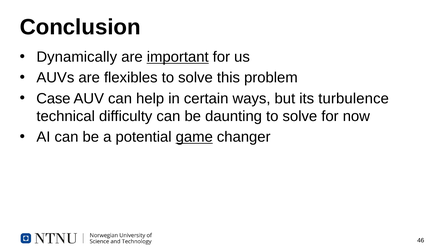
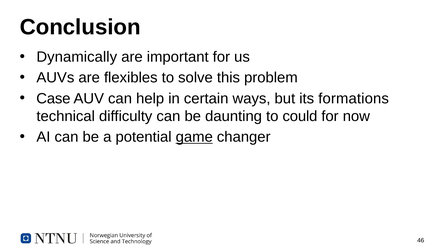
important underline: present -> none
turbulence: turbulence -> formations
daunting to solve: solve -> could
